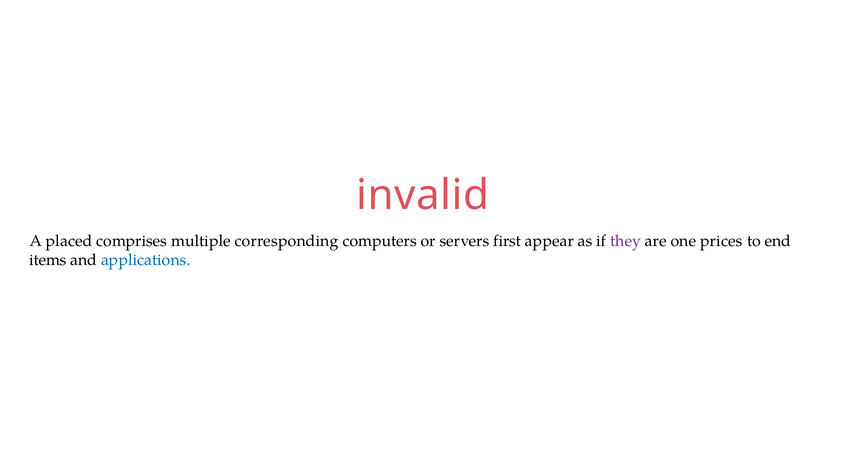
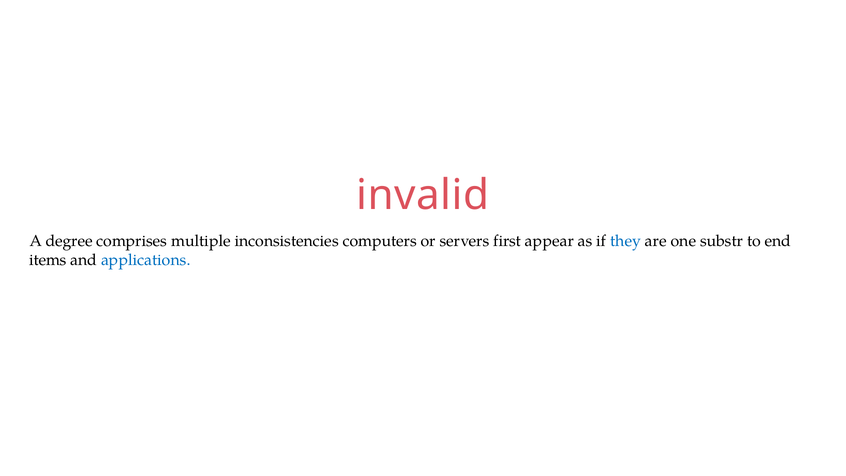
placed: placed -> degree
corresponding: corresponding -> inconsistencies
they colour: purple -> blue
prices: prices -> substr
